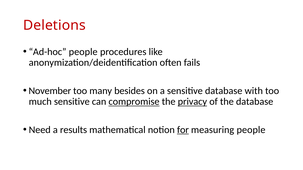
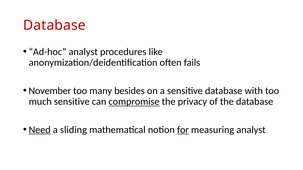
Deletions at (54, 25): Deletions -> Database
Ad-hoc people: people -> analyst
privacy underline: present -> none
Need underline: none -> present
results: results -> sliding
measuring people: people -> analyst
